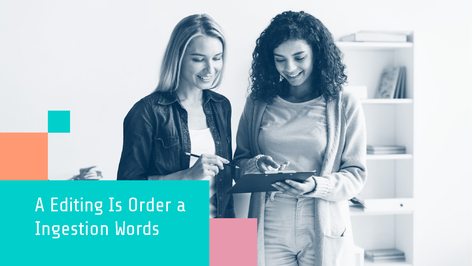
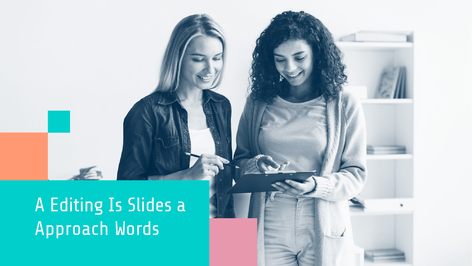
Order: Order -> Slides
Ingestion: Ingestion -> Approach
